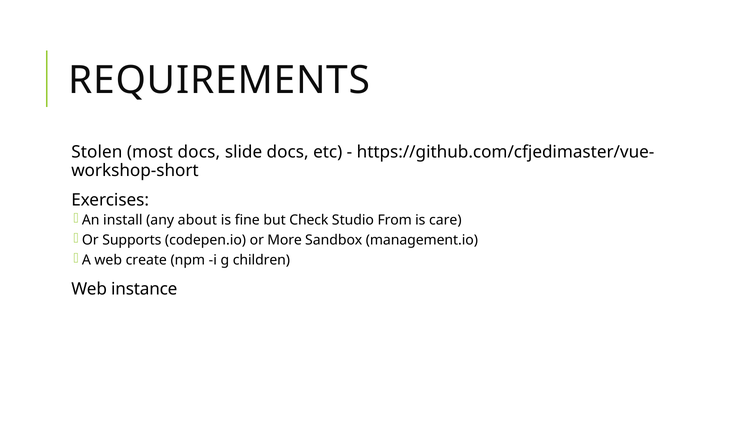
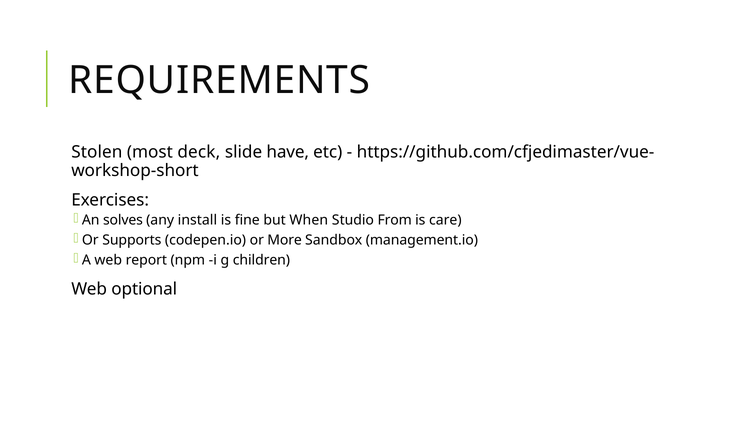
most docs: docs -> deck
slide docs: docs -> have
install: install -> solves
about: about -> install
Check: Check -> When
create: create -> report
instance: instance -> optional
